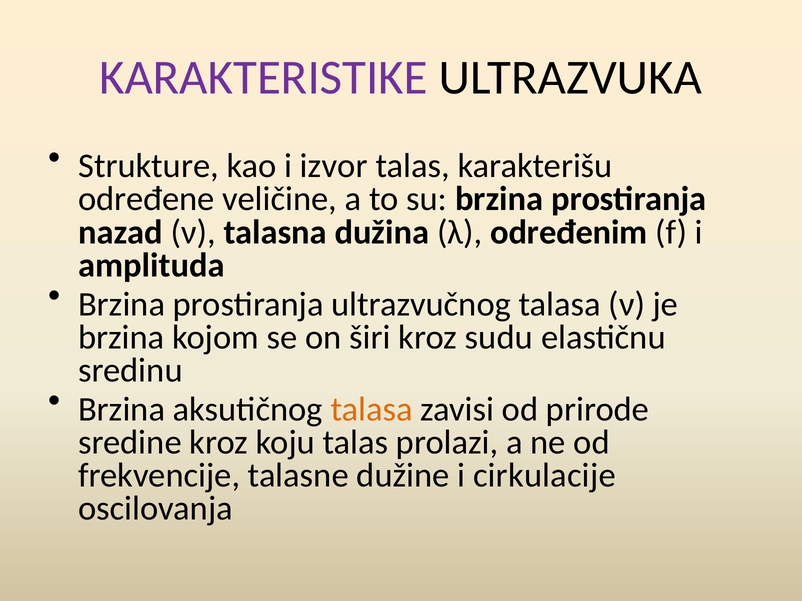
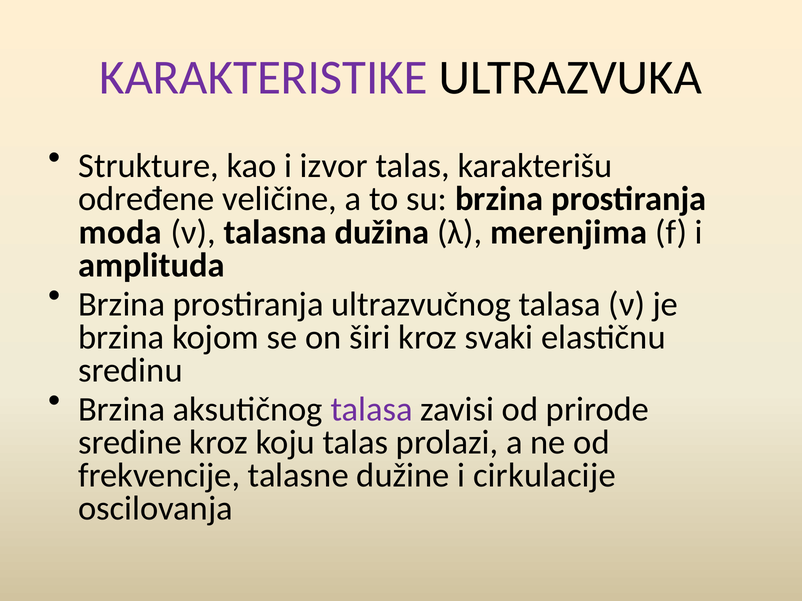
nazad: nazad -> moda
određenim: određenim -> merenjima
sudu: sudu -> svaki
talasa at (372, 410) colour: orange -> purple
